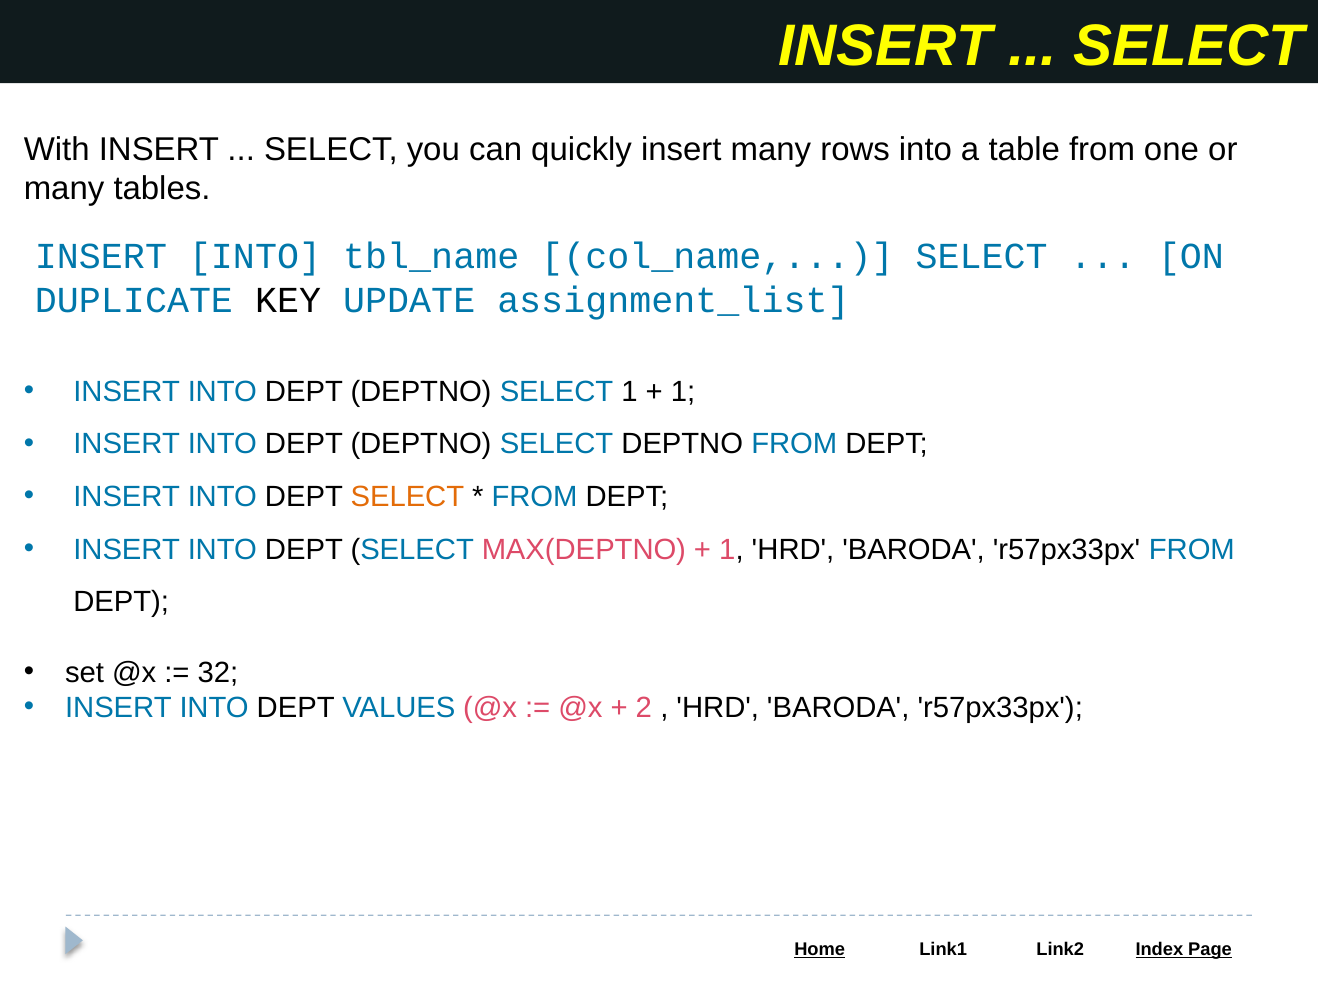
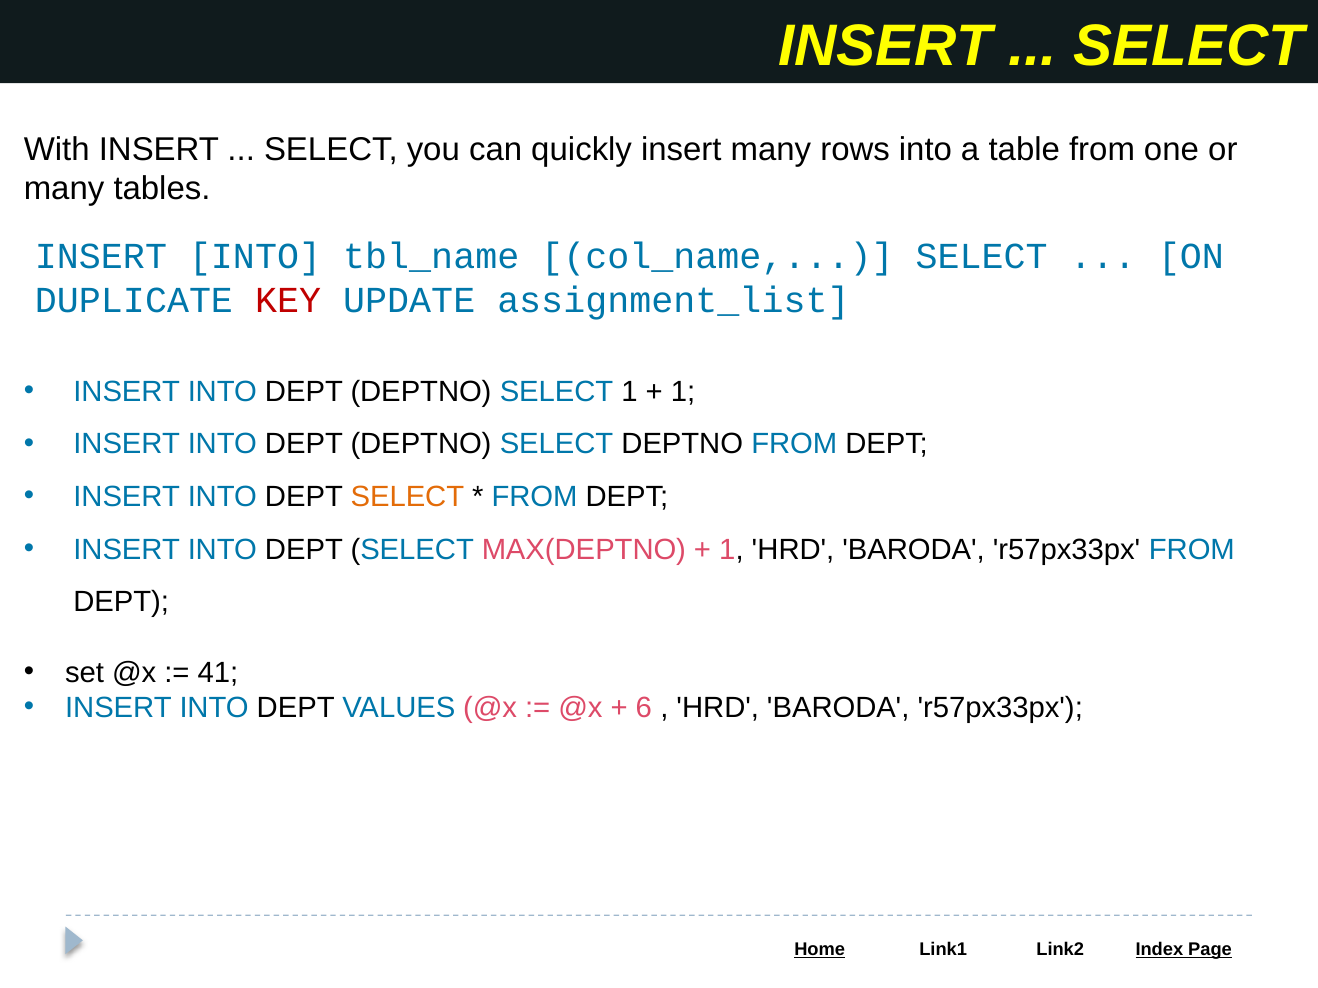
KEY colour: black -> red
32: 32 -> 41
2: 2 -> 6
